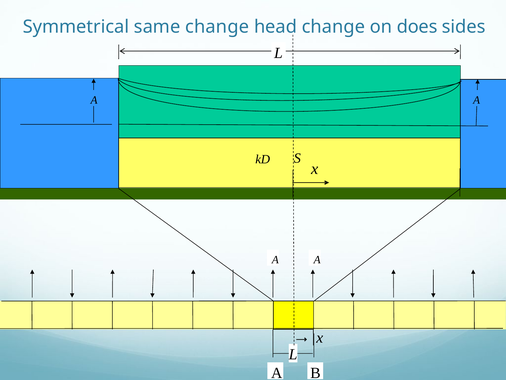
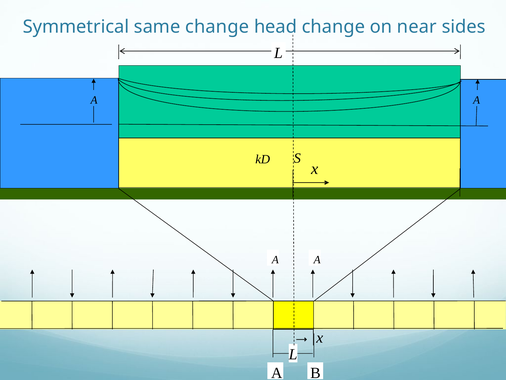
does: does -> near
